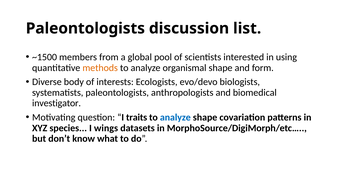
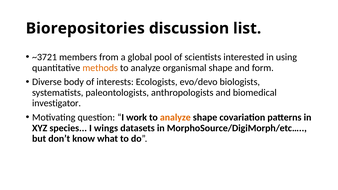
Paleontologists at (85, 28): Paleontologists -> Biorepositories
~1500: ~1500 -> ~3721
traits: traits -> work
analyze at (175, 117) colour: blue -> orange
